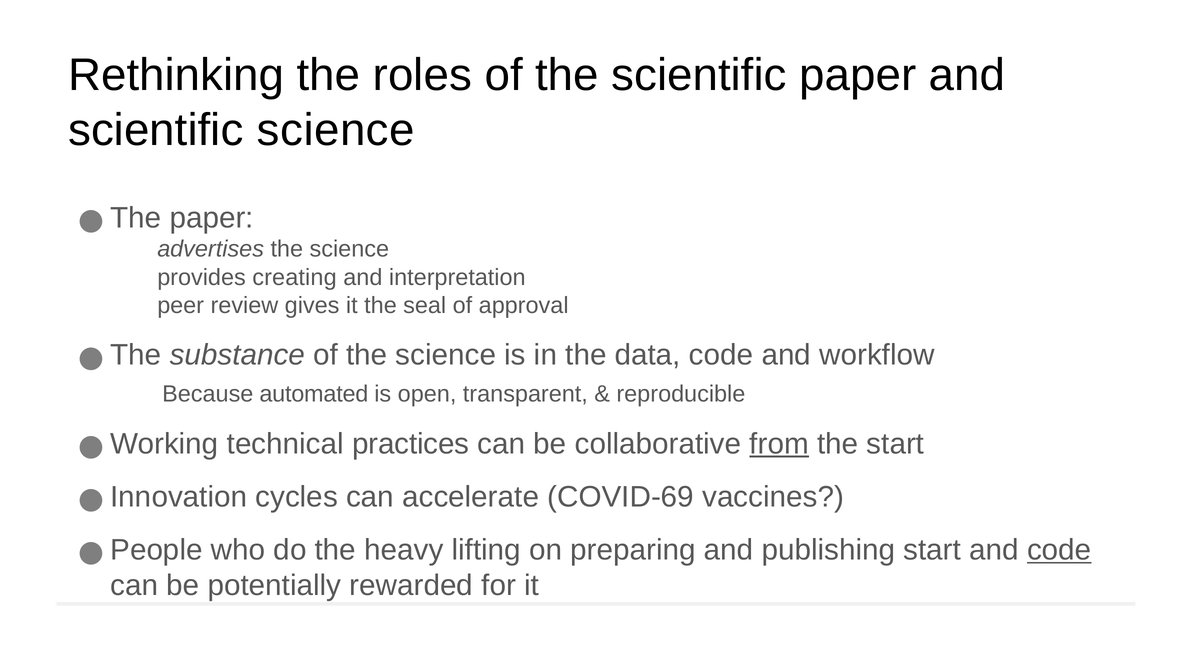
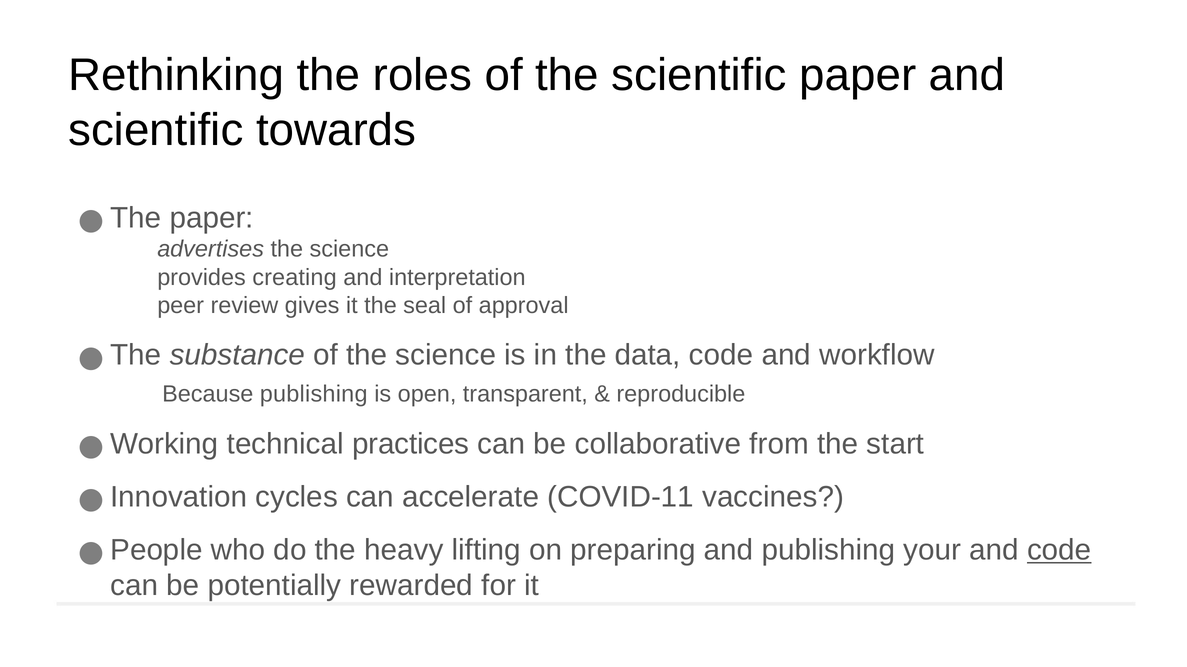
scientific science: science -> towards
Because automated: automated -> publishing
from underline: present -> none
COVID-69: COVID-69 -> COVID-11
publishing start: start -> your
